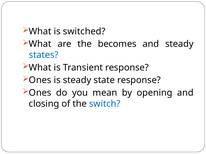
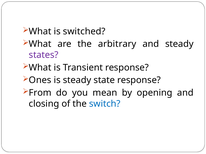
becomes: becomes -> arbitrary
states colour: blue -> purple
Ones at (40, 93): Ones -> From
